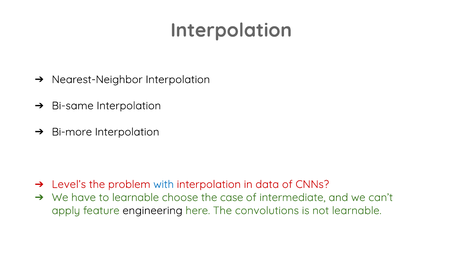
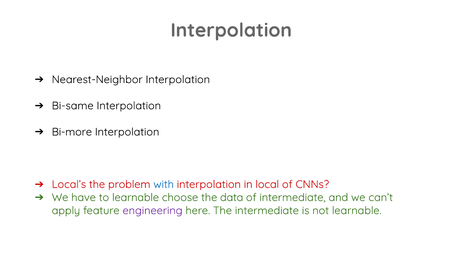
Level’s: Level’s -> Local’s
data: data -> local
case: case -> data
engineering colour: black -> purple
The convolutions: convolutions -> intermediate
